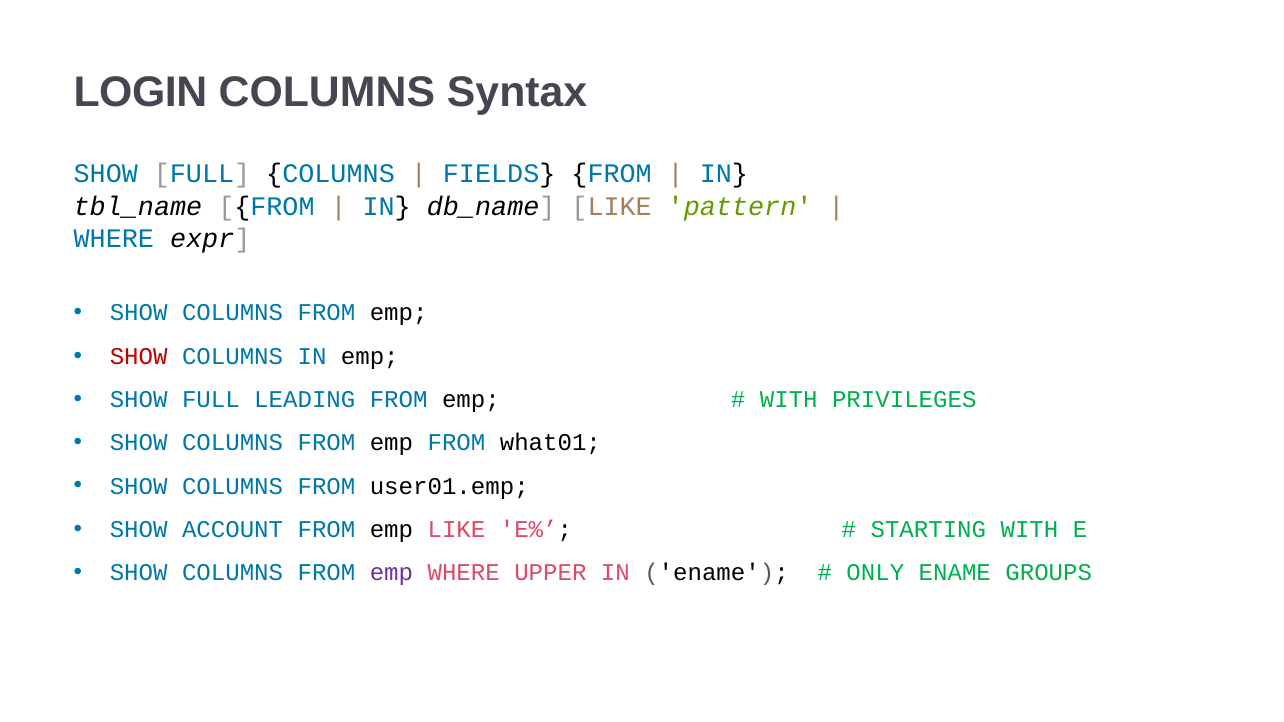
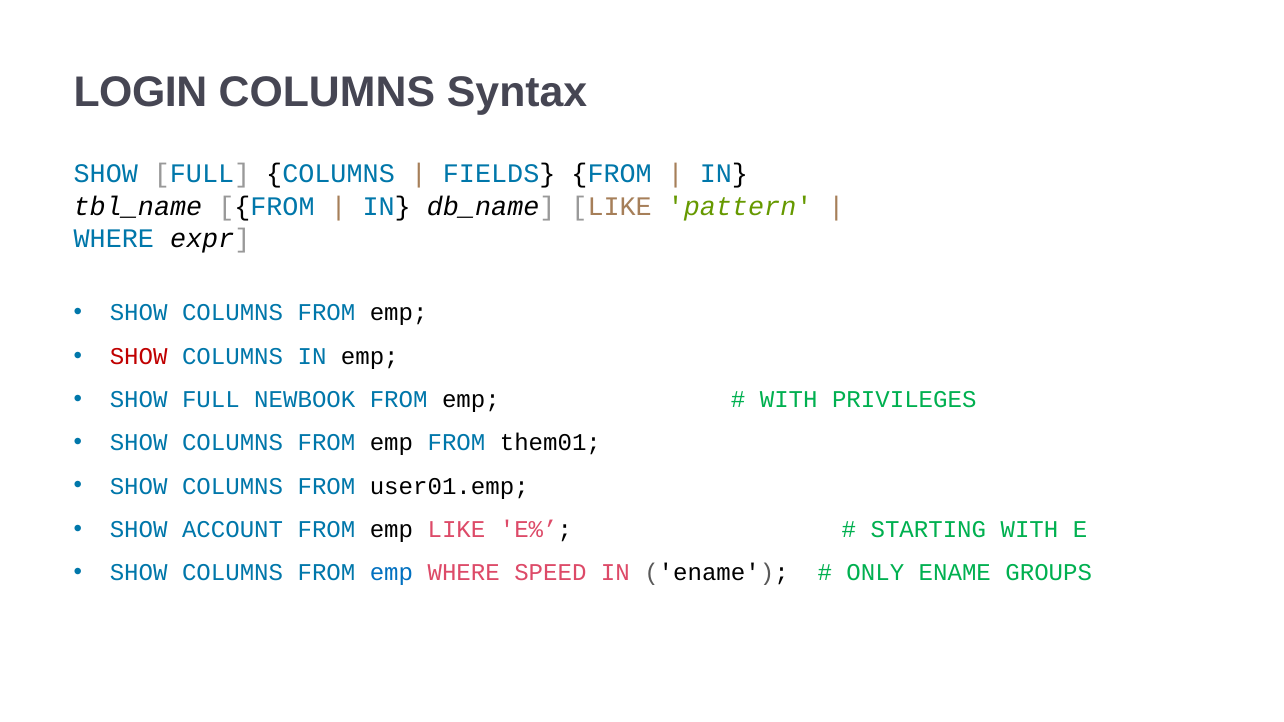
LEADING: LEADING -> NEWBOOK
what01: what01 -> them01
emp at (391, 573) colour: purple -> blue
UPPER: UPPER -> SPEED
